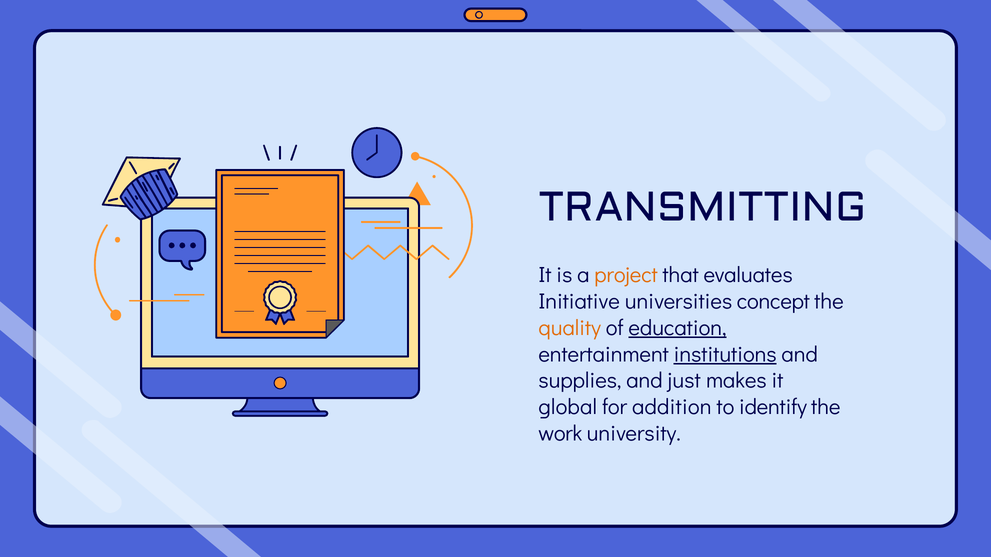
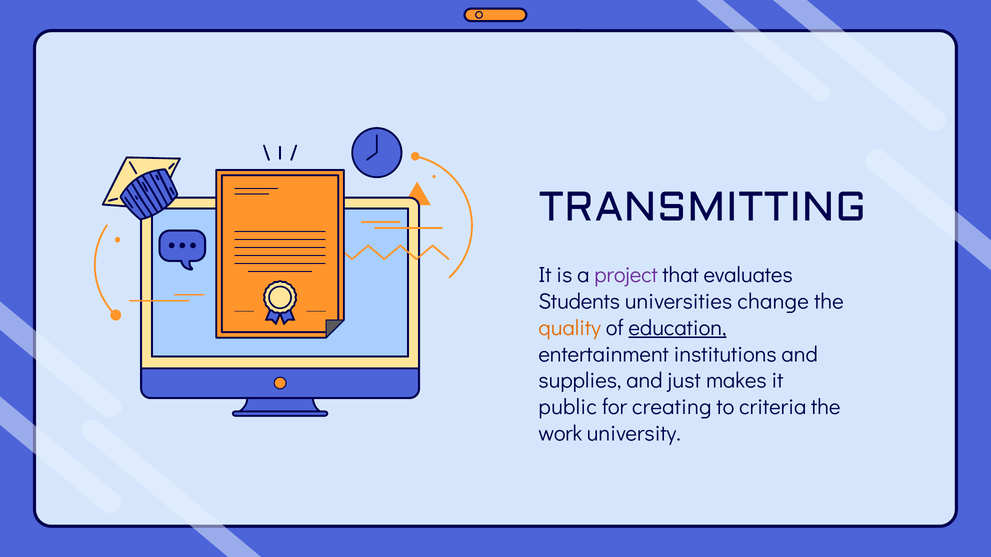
project colour: orange -> purple
Initiative: Initiative -> Students
concept: concept -> change
institutions underline: present -> none
global: global -> public
addition: addition -> creating
identify: identify -> criteria
